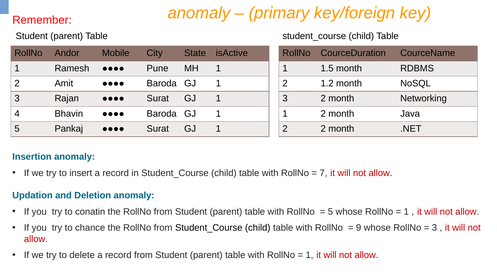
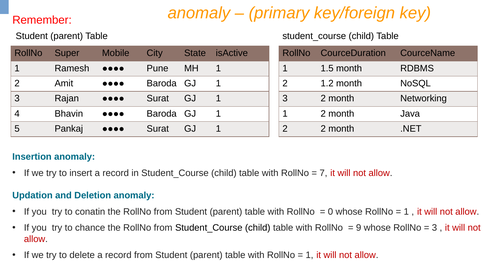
Andor: Andor -> Super
5 at (330, 211): 5 -> 0
